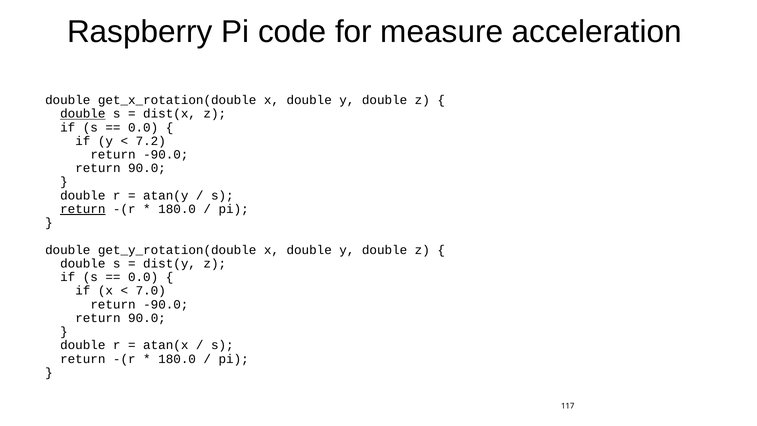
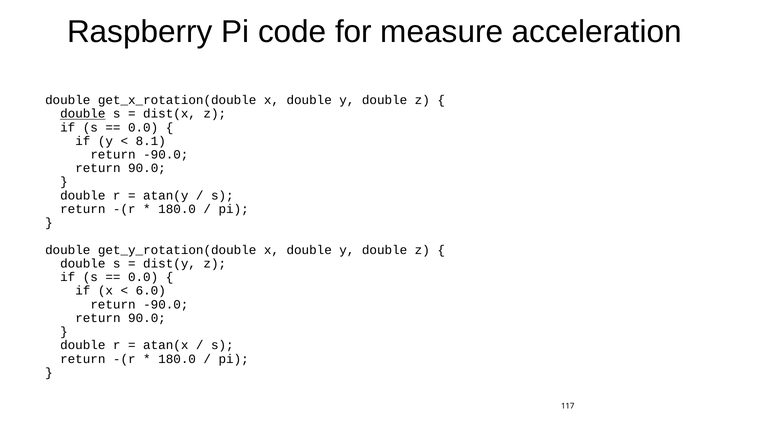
7.2: 7.2 -> 8.1
return at (83, 209) underline: present -> none
7.0: 7.0 -> 6.0
